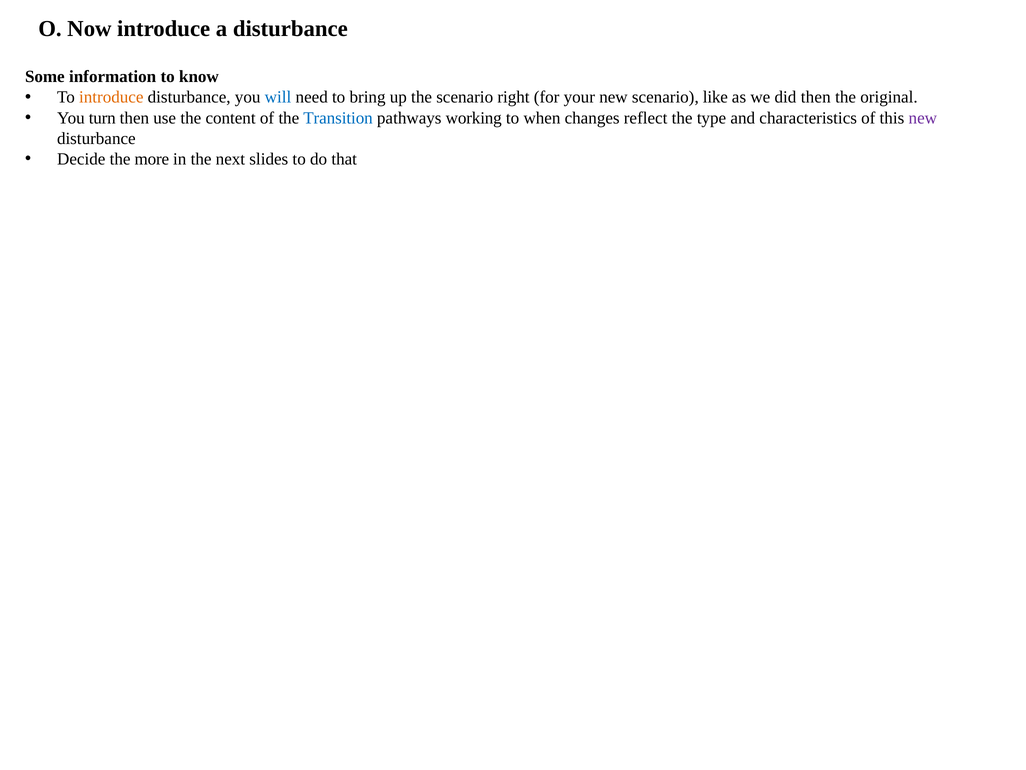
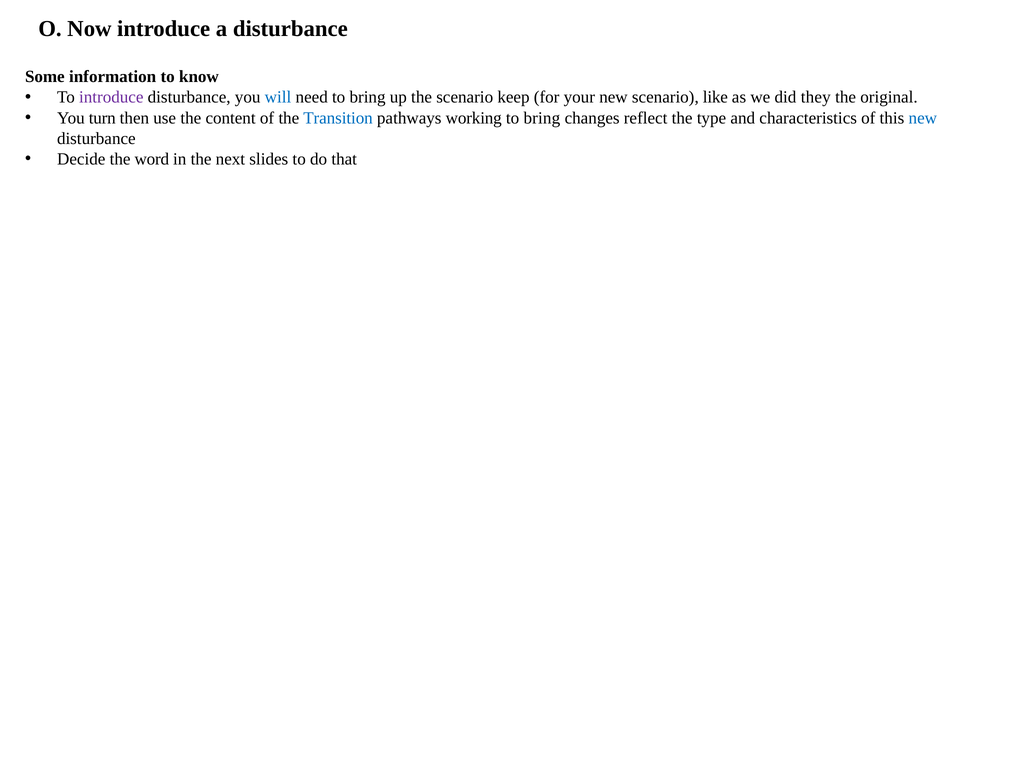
introduce at (111, 97) colour: orange -> purple
right: right -> keep
did then: then -> they
when at (542, 118): when -> bring
new at (923, 118) colour: purple -> blue
more: more -> word
